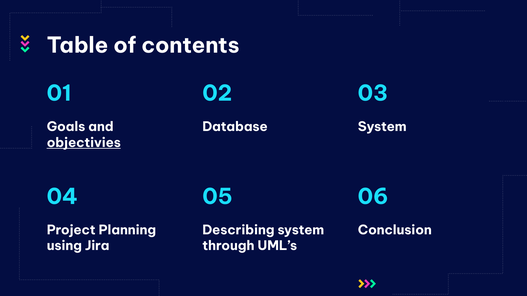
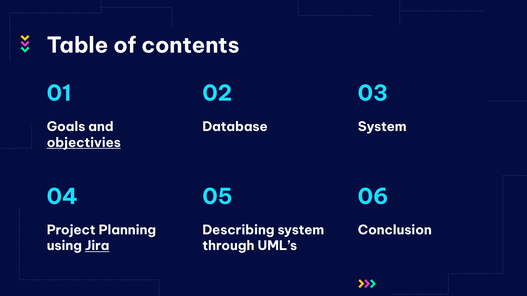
Jira underline: none -> present
